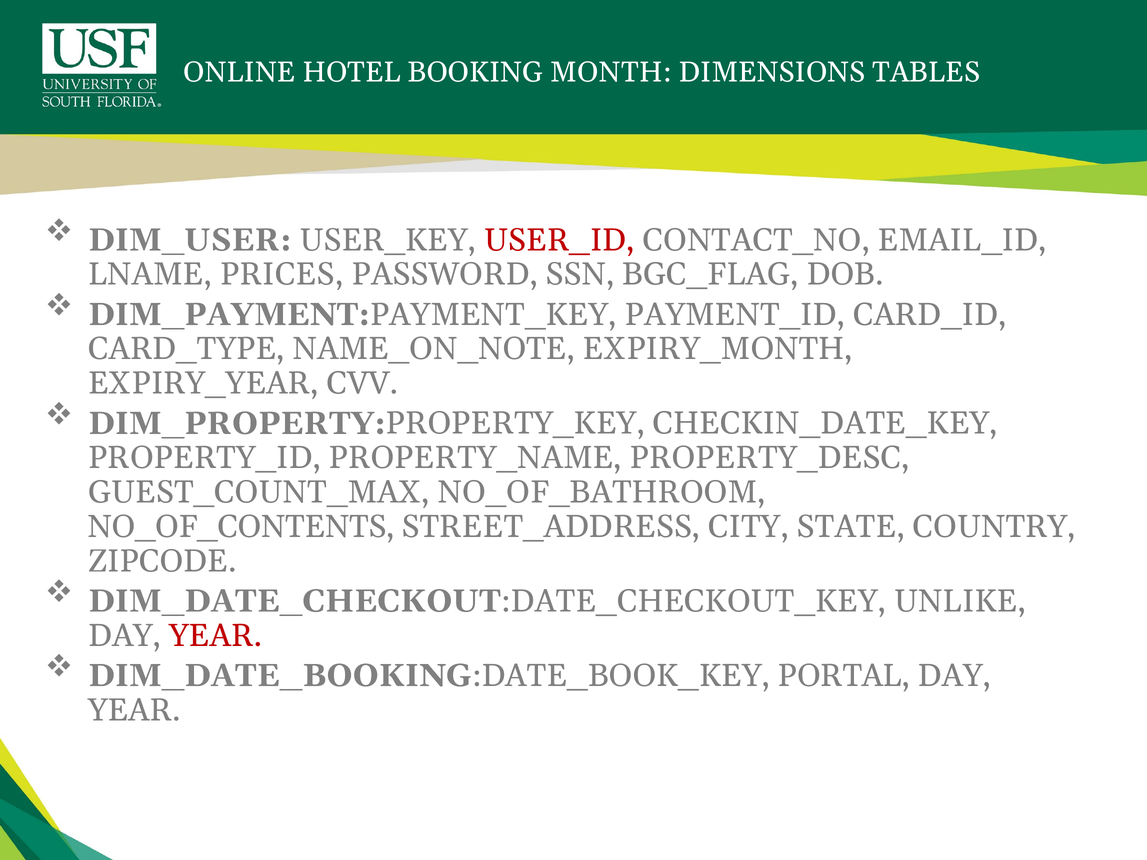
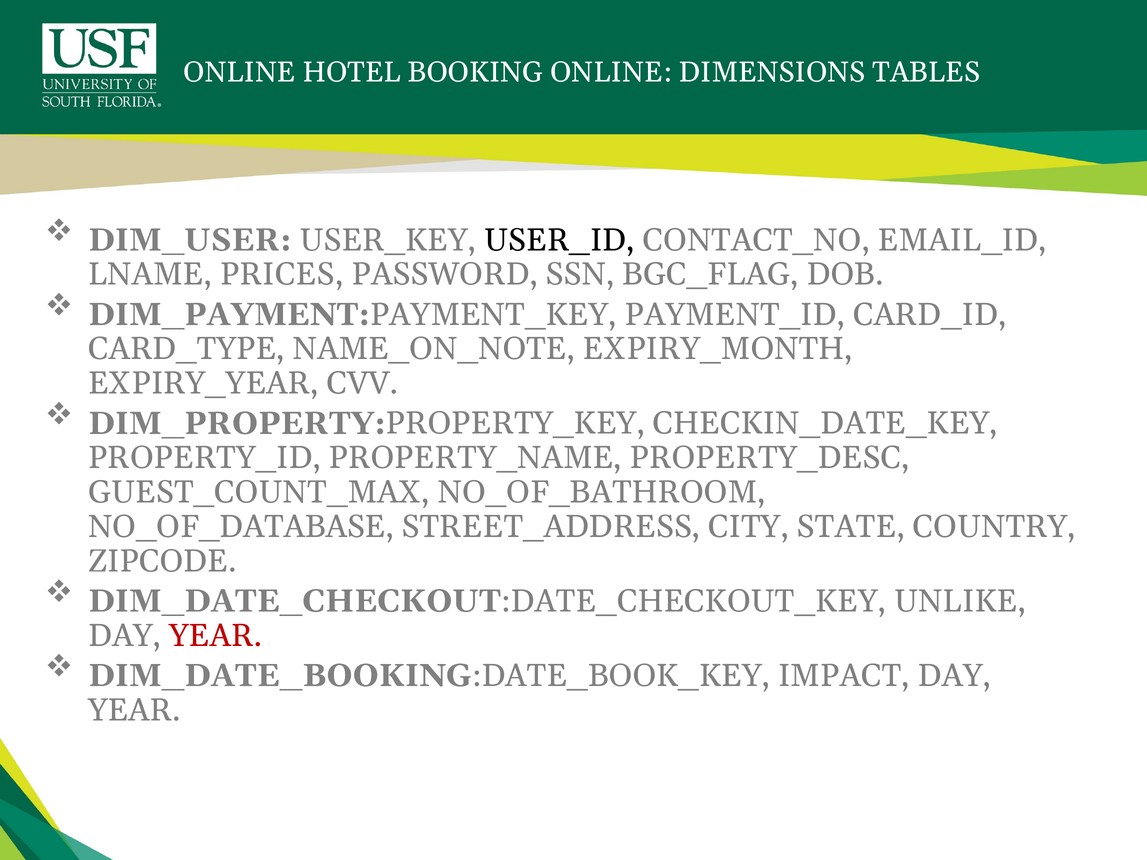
BOOKING MONTH: MONTH -> ONLINE
USER_ID colour: red -> black
NO_OF_CONTENTS: NO_OF_CONTENTS -> NO_OF_DATABASE
PORTAL: PORTAL -> IMPACT
